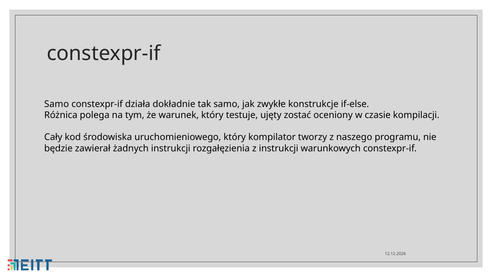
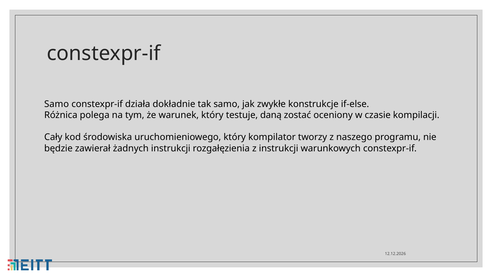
ujęty: ujęty -> daną
